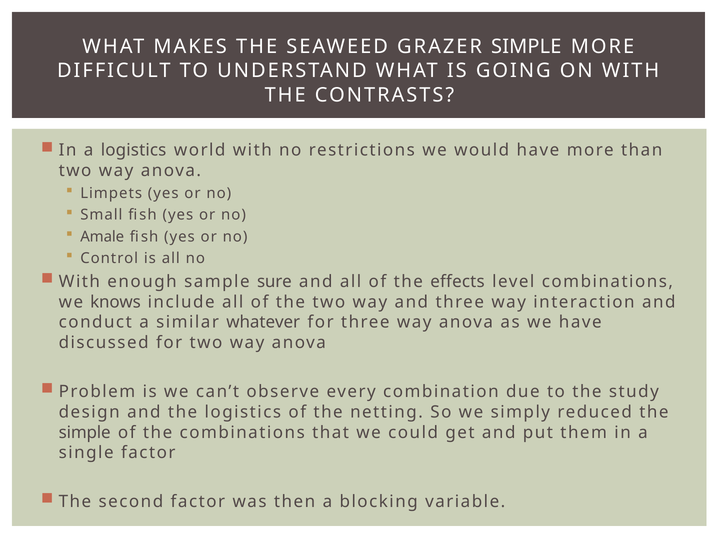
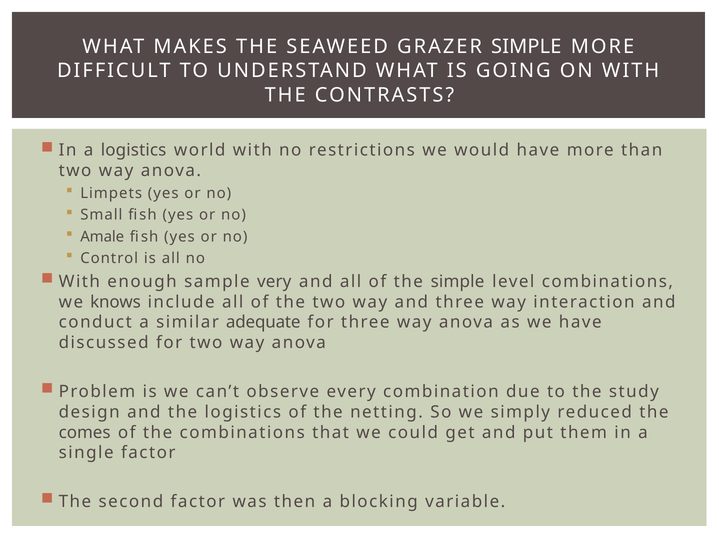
sure: sure -> very
the effects: effects -> simple
whatever: whatever -> adequate
simple at (85, 432): simple -> comes
